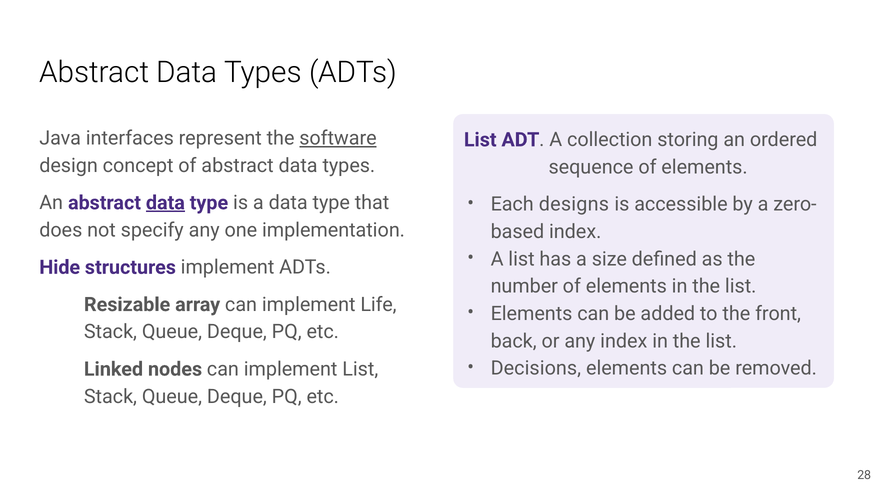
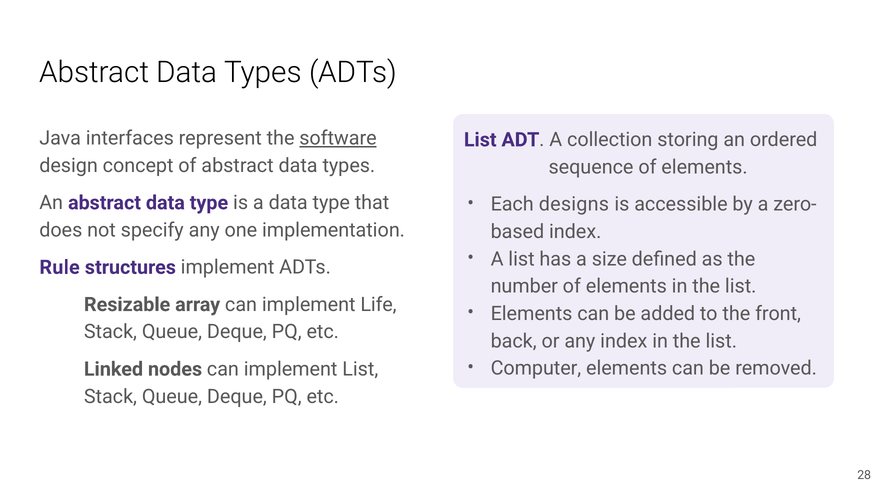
data at (165, 203) underline: present -> none
Hide: Hide -> Rule
Decisions: Decisions -> Computer
